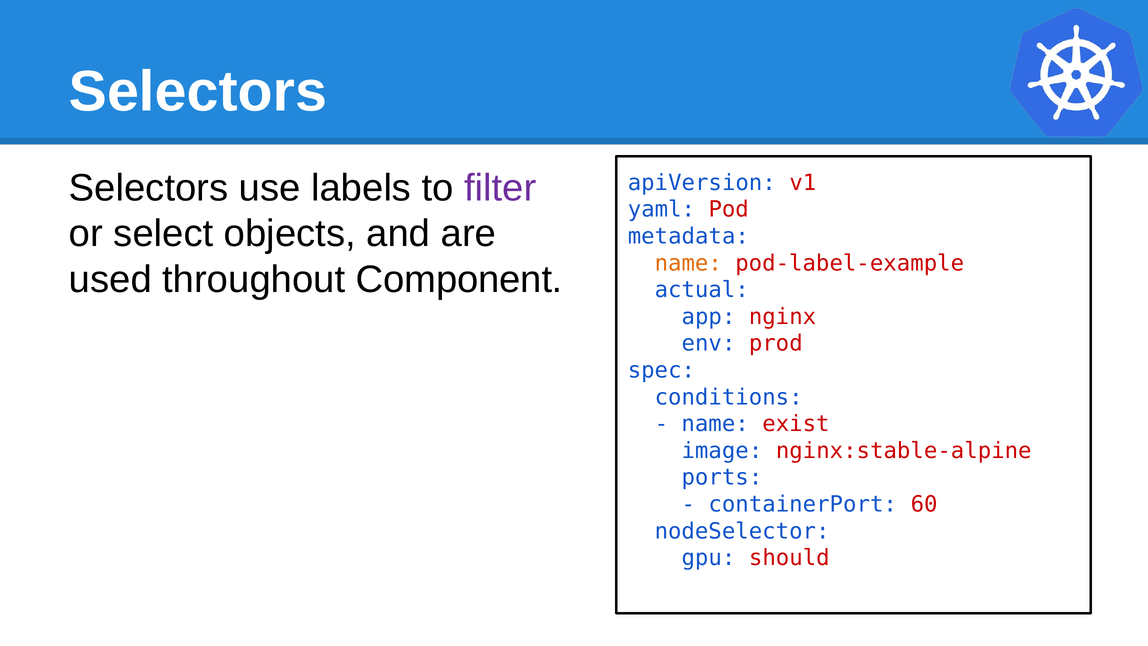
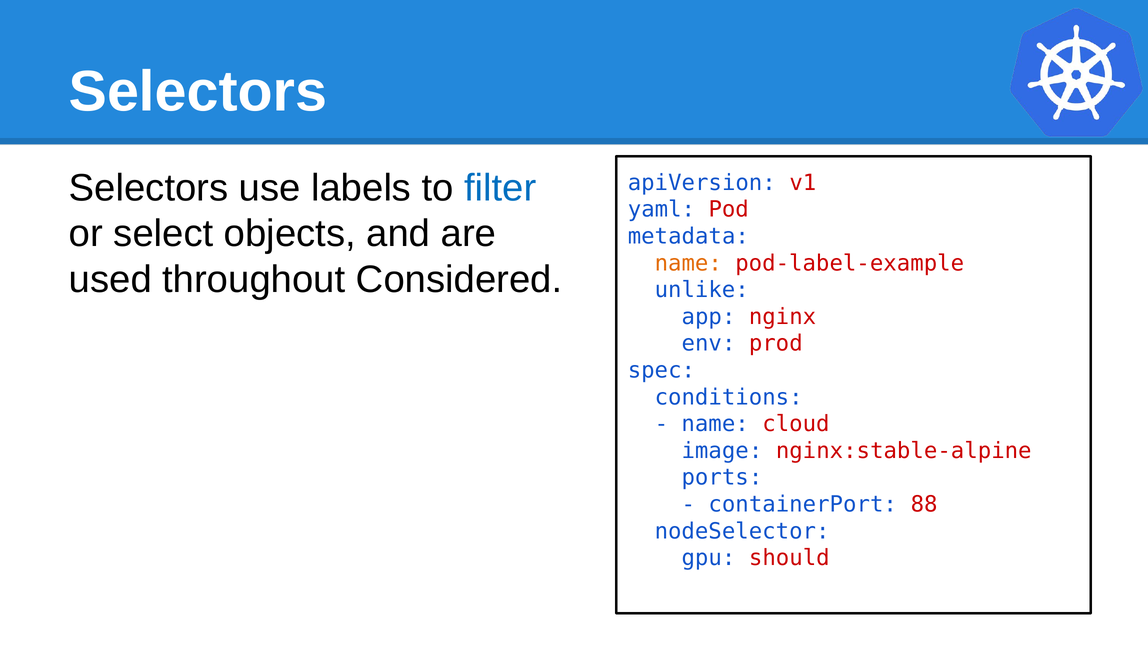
filter colour: purple -> blue
Component: Component -> Considered
actual: actual -> unlike
exist: exist -> cloud
60: 60 -> 88
